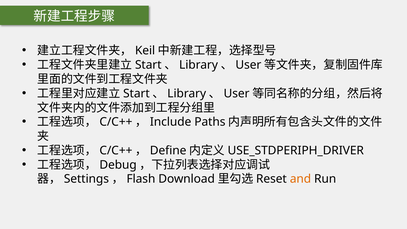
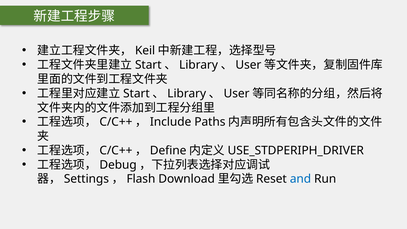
and colour: orange -> blue
